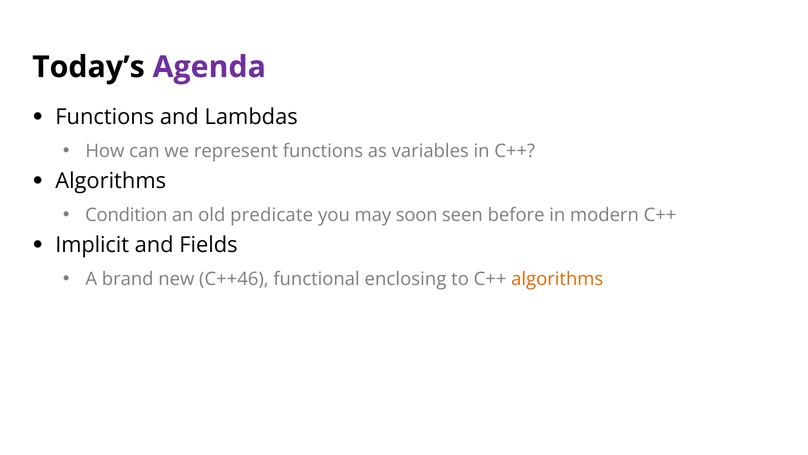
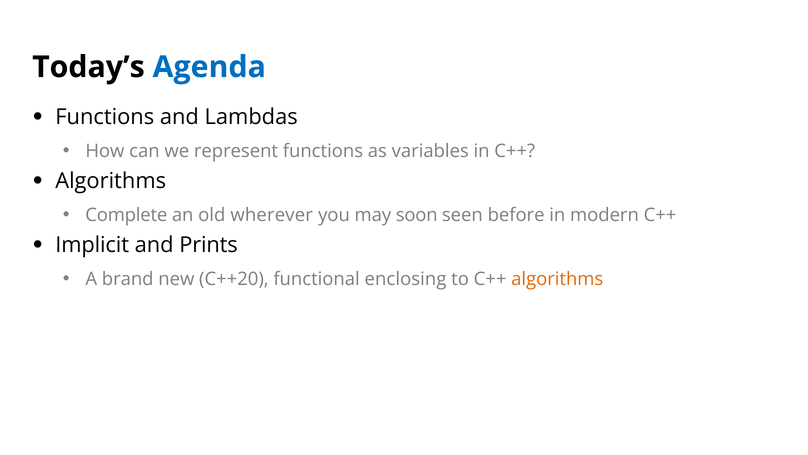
Agenda colour: purple -> blue
Condition: Condition -> Complete
predicate: predicate -> wherever
Fields: Fields -> Prints
C++46: C++46 -> C++20
